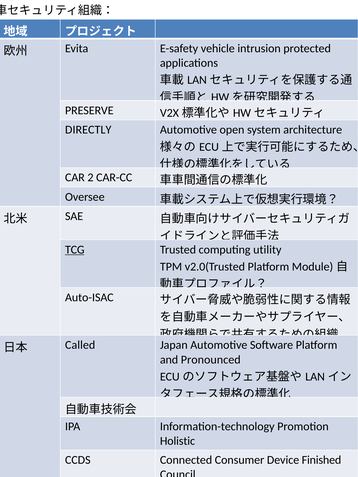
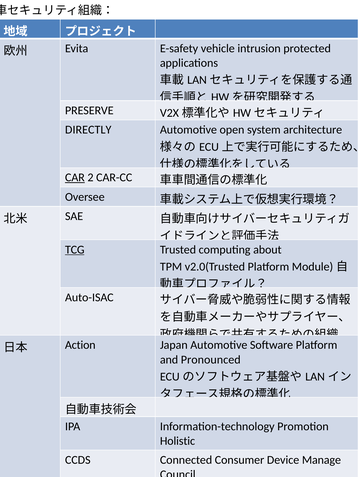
CAR underline: none -> present
utility: utility -> about
Called: Called -> Action
Finished: Finished -> Manage
